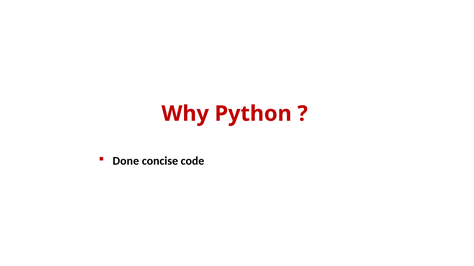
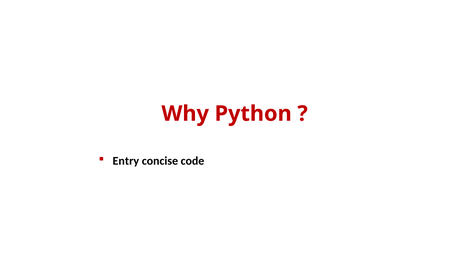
Done: Done -> Entry
